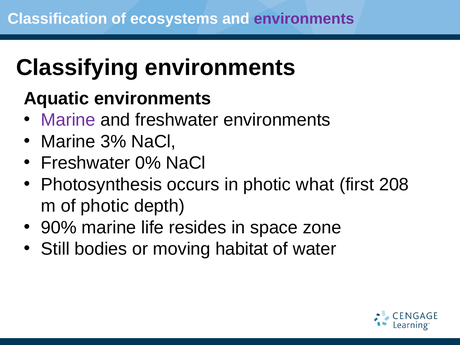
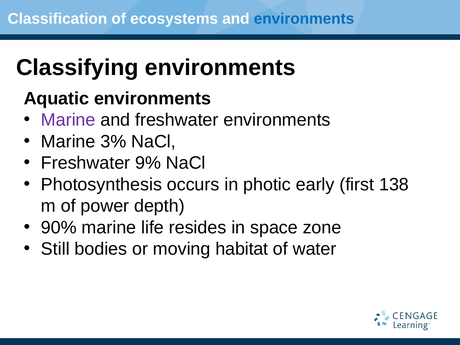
environments at (304, 19) colour: purple -> blue
0%: 0% -> 9%
what: what -> early
208: 208 -> 138
of photic: photic -> power
